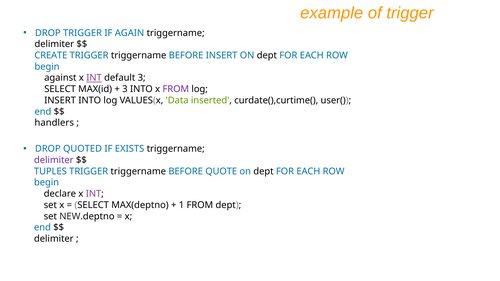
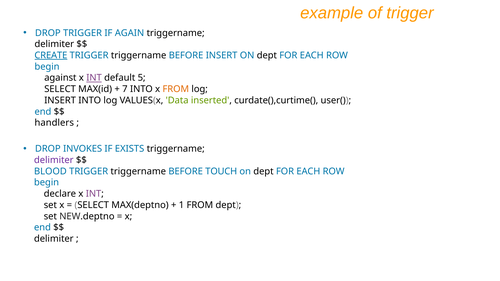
CREATE underline: none -> present
default 3: 3 -> 5
3 at (125, 89): 3 -> 7
FROM at (176, 89) colour: purple -> orange
QUOTED: QUOTED -> INVOKES
TUPLES: TUPLES -> BLOOD
QUOTE: QUOTE -> TOUCH
